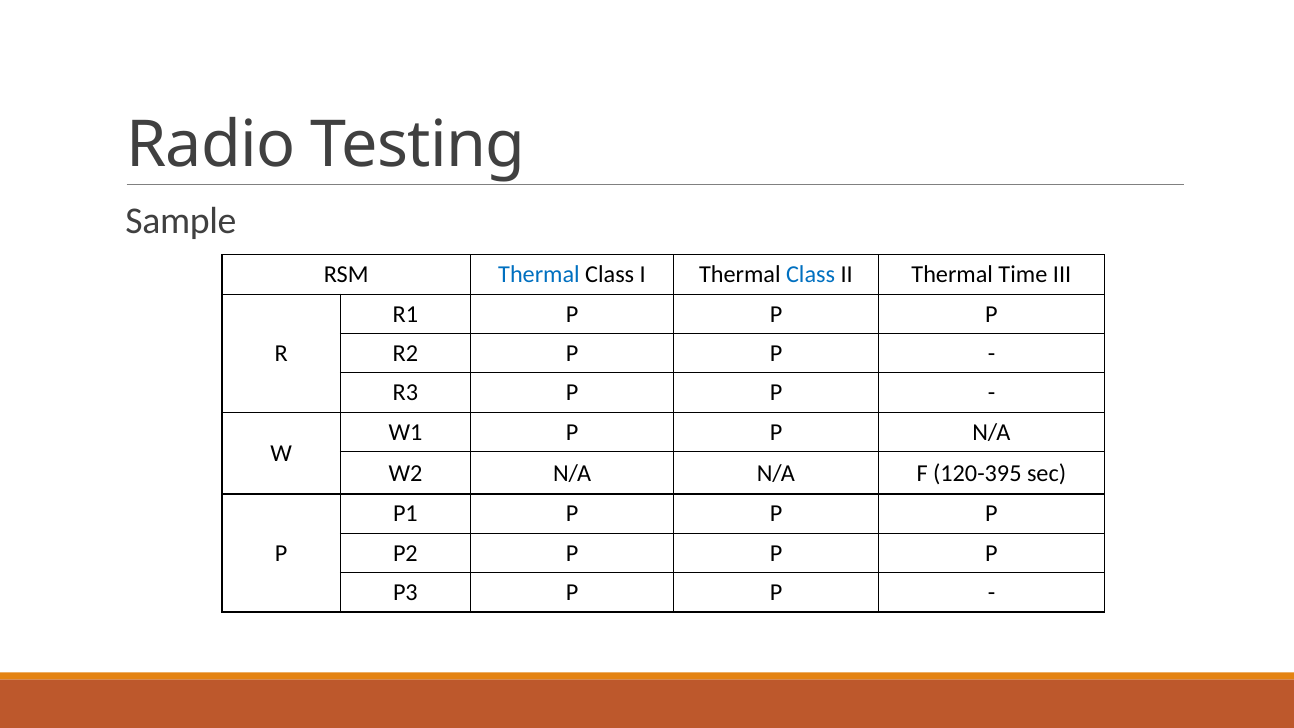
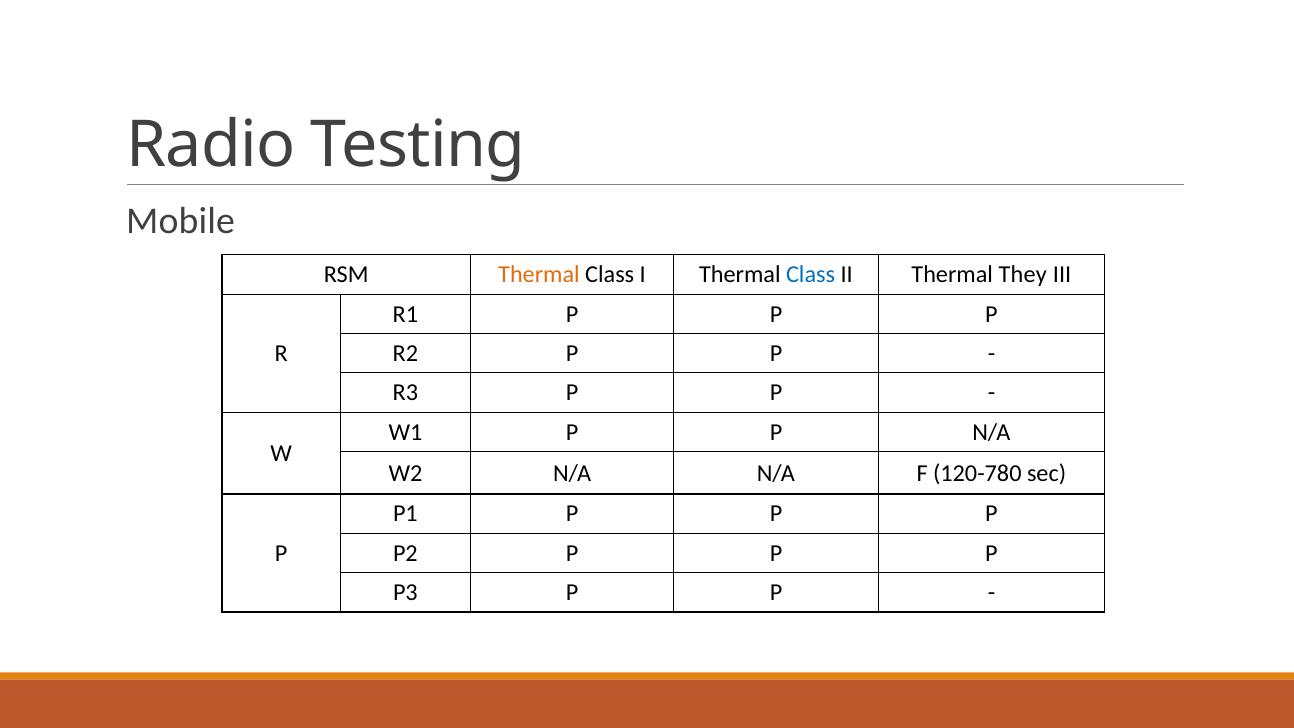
Sample: Sample -> Mobile
Thermal at (539, 275) colour: blue -> orange
Time: Time -> They
120-395: 120-395 -> 120-780
